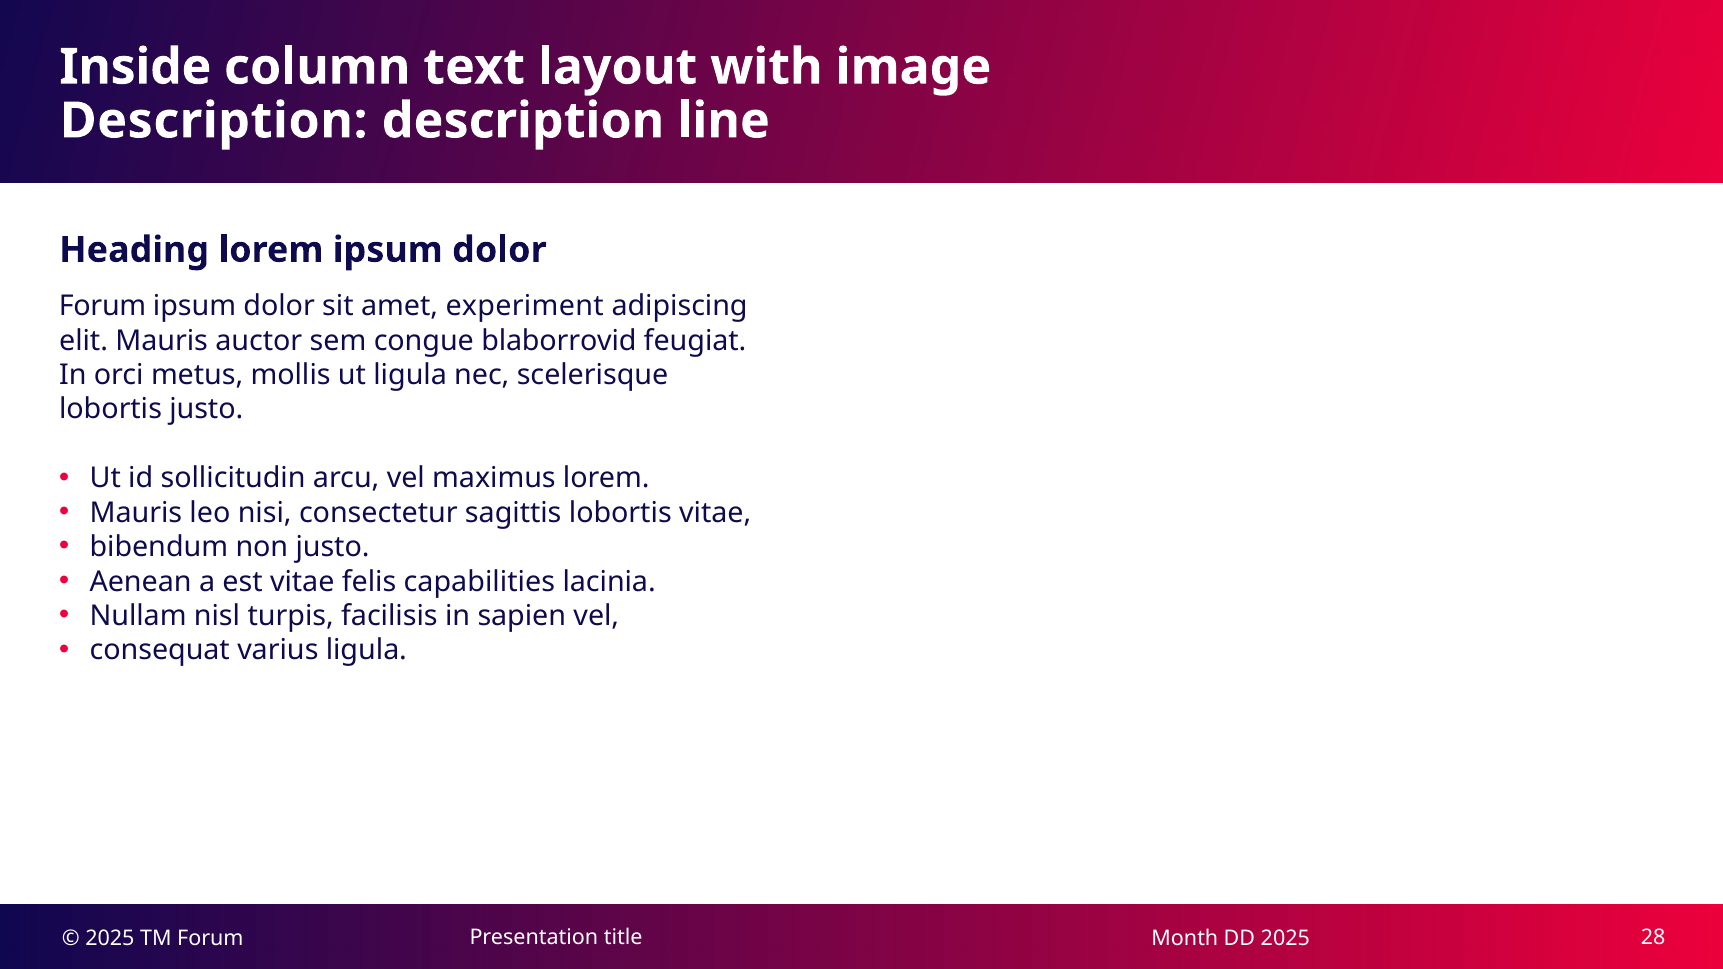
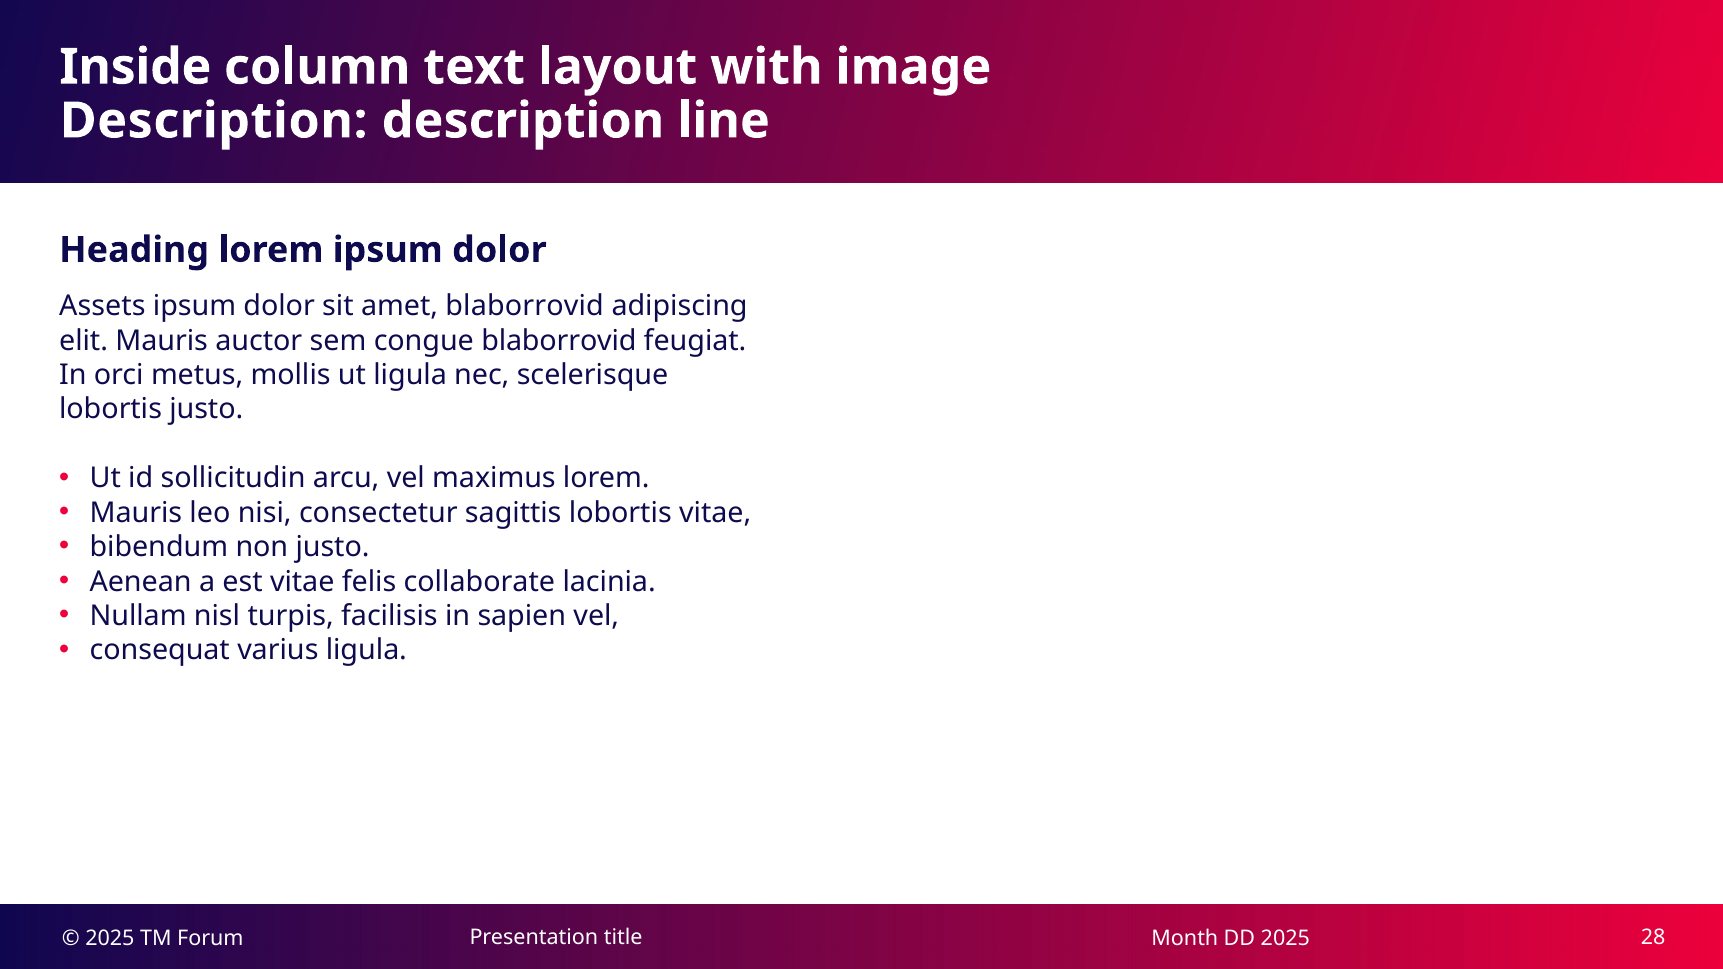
Forum at (103, 306): Forum -> Assets
amet experiment: experiment -> blaborrovid
capabilities: capabilities -> collaborate
